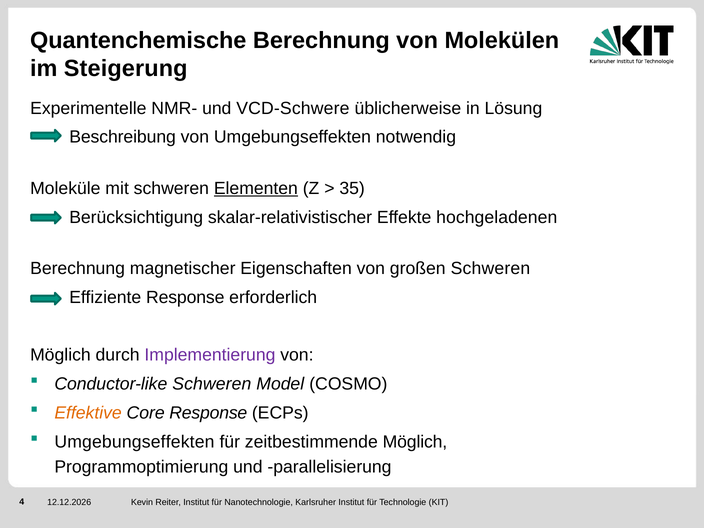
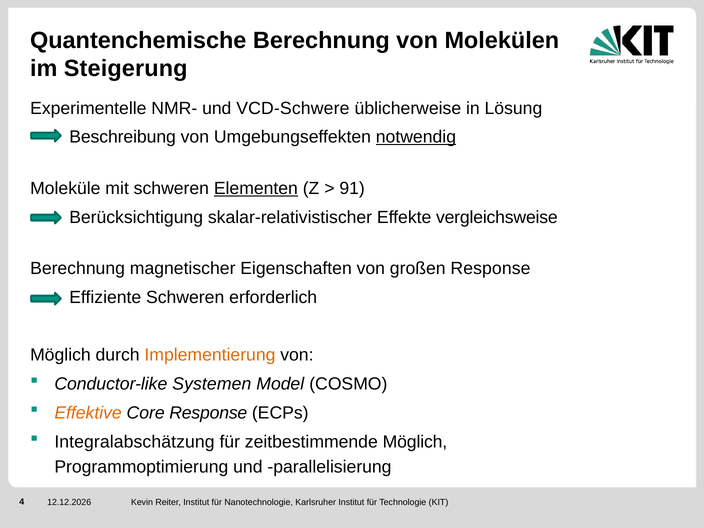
notwendig underline: none -> present
35: 35 -> 91
hochgeladenen: hochgeladenen -> vergleichsweise
großen Schweren: Schweren -> Response
Effiziente Response: Response -> Schweren
Implementierung colour: purple -> orange
Conductor-like Schweren: Schweren -> Systemen
Umgebungseffekten at (134, 442): Umgebungseffekten -> Integralabschätzung
